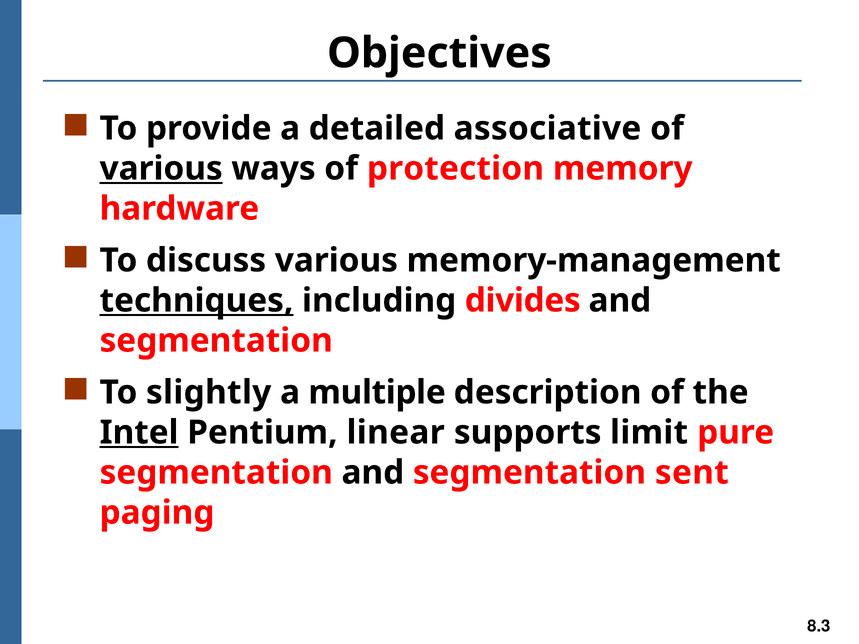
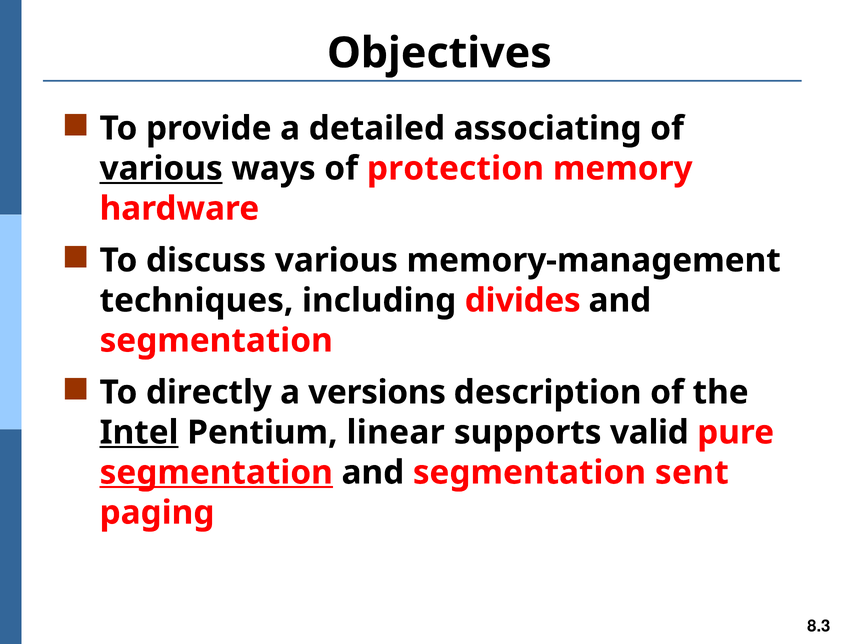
associative: associative -> associating
techniques underline: present -> none
slightly: slightly -> directly
multiple: multiple -> versions
limit: limit -> valid
segmentation at (216, 473) underline: none -> present
